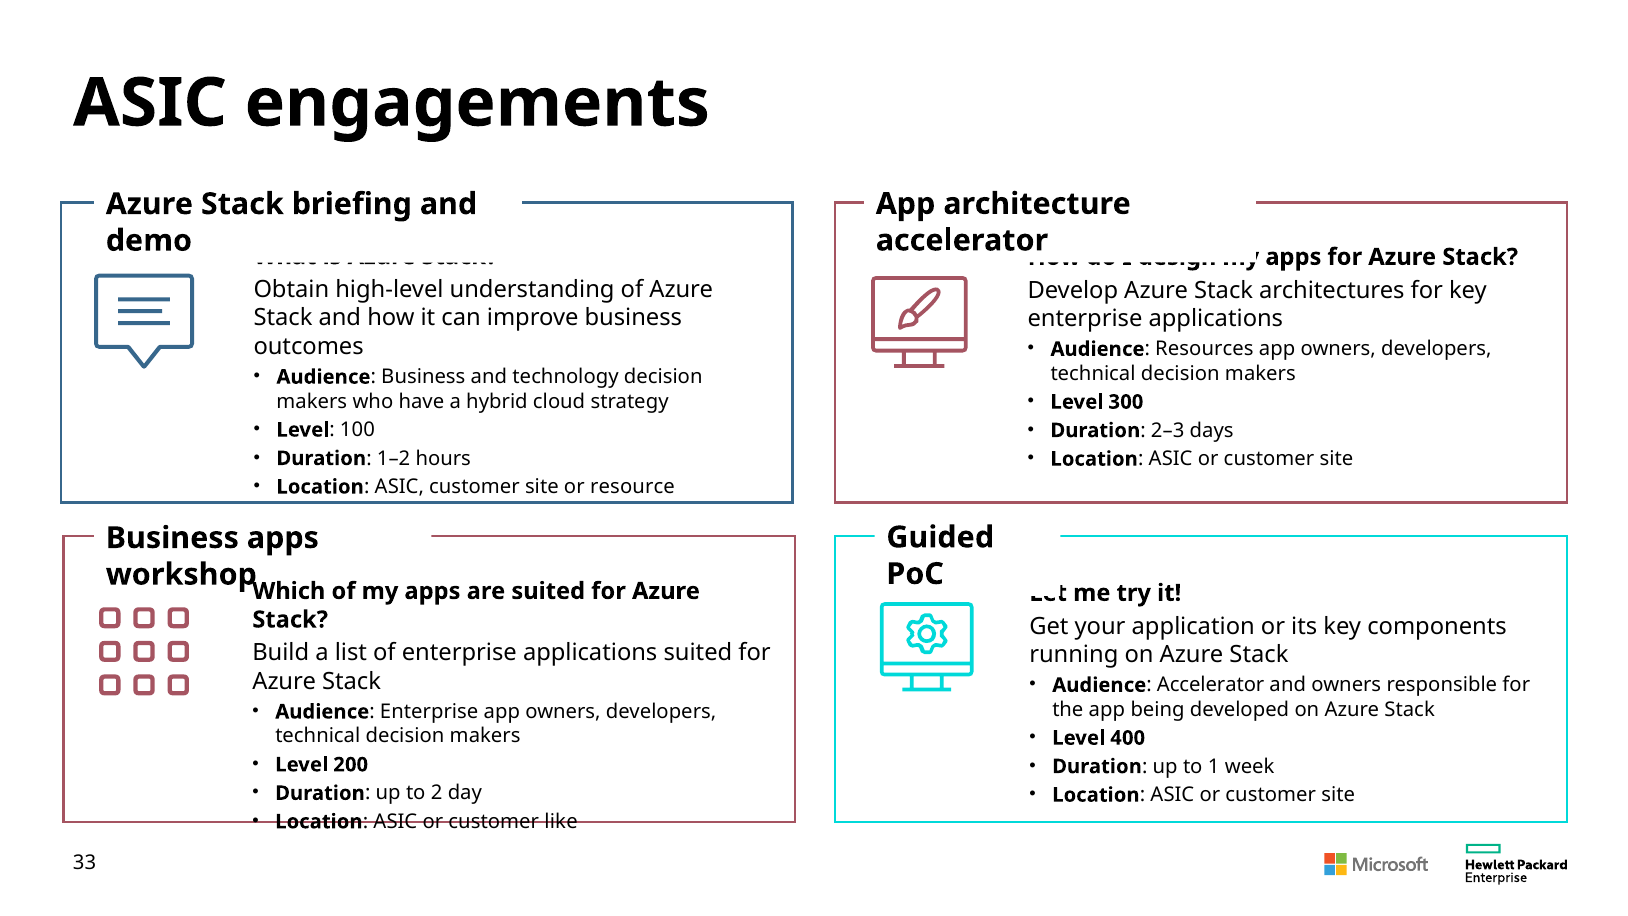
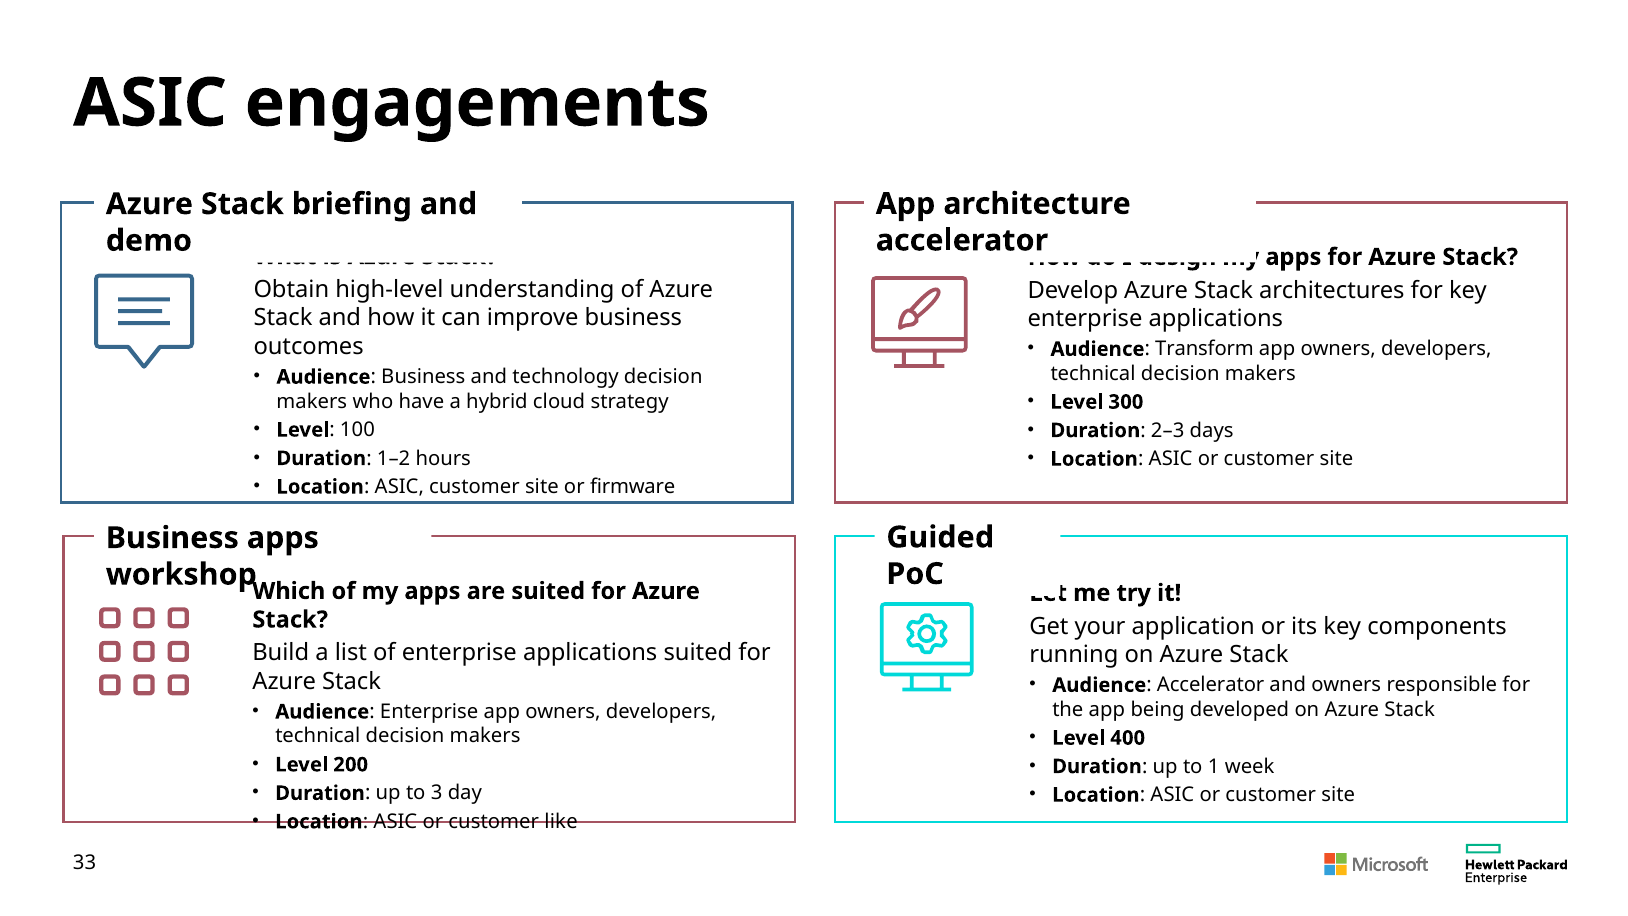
Resources: Resources -> Transform
resource: resource -> firmware
2: 2 -> 3
